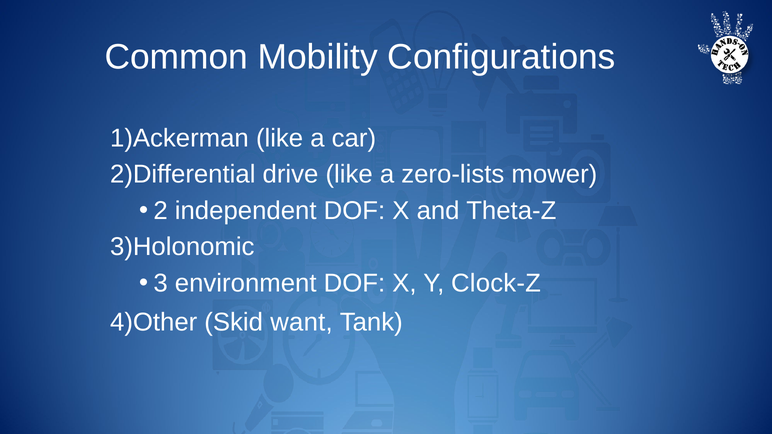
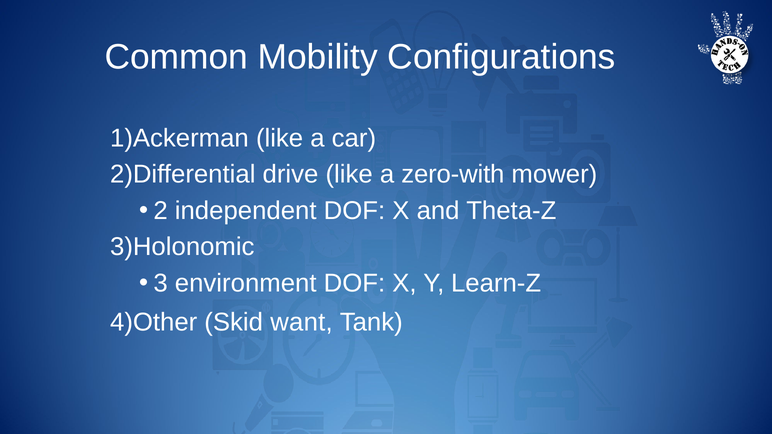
zero-lists: zero-lists -> zero-with
Clock-Z: Clock-Z -> Learn-Z
